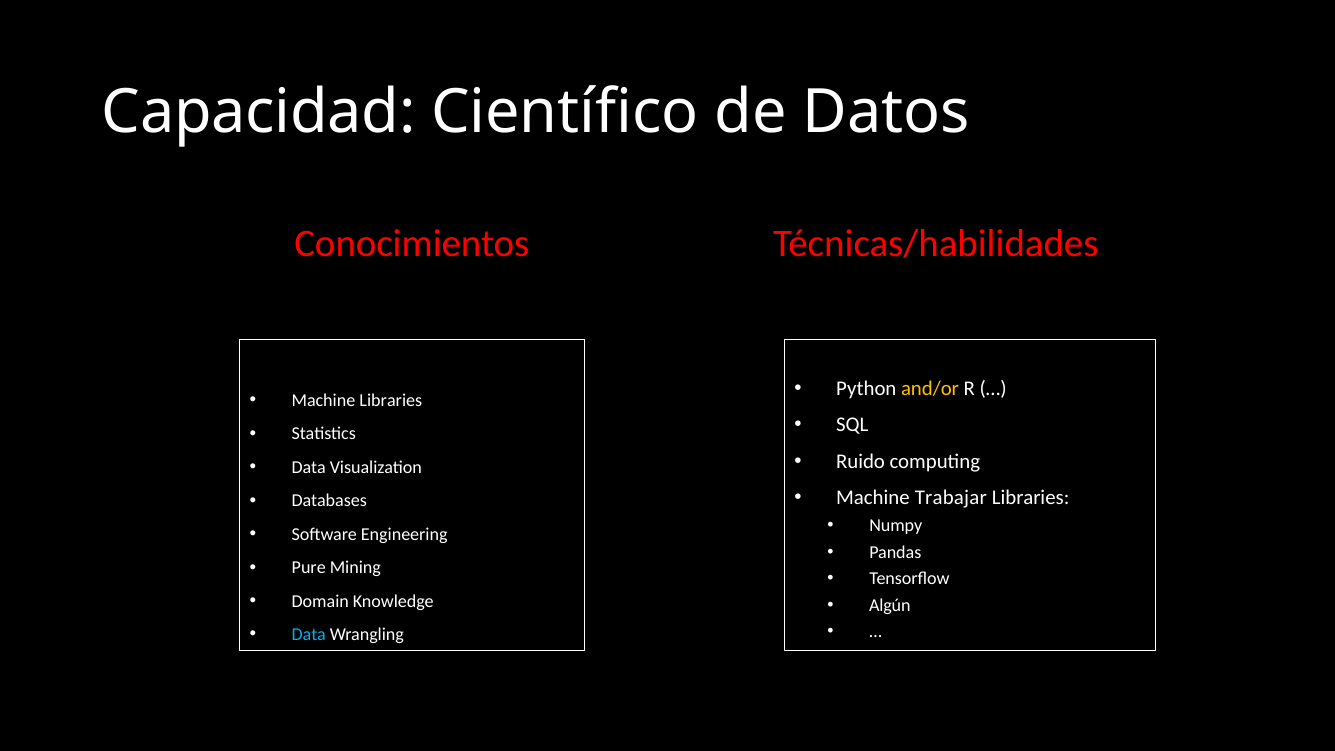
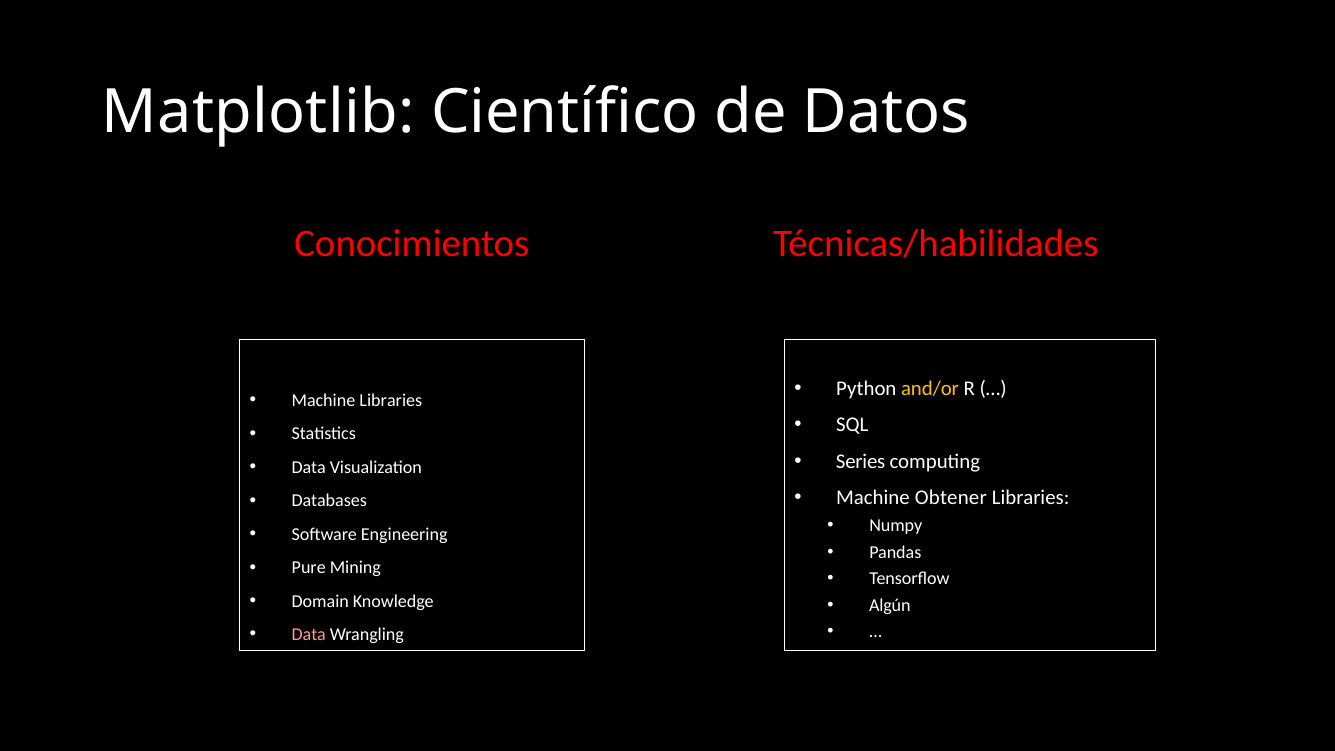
Capacidad: Capacidad -> Matplotlib
Ruido: Ruido -> Series
Trabajar: Trabajar -> Obtener
Data at (309, 635) colour: light blue -> pink
